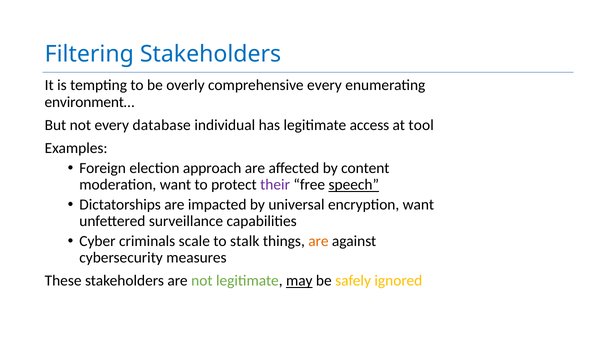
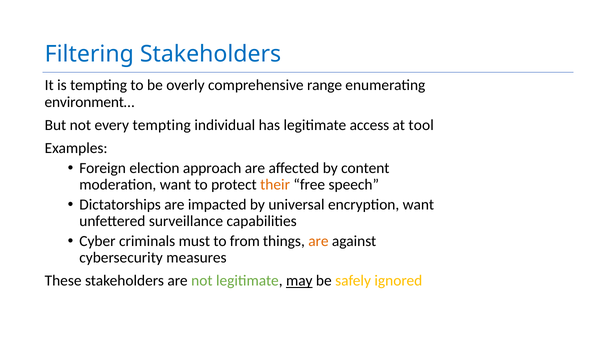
comprehensive every: every -> range
every database: database -> tempting
their colour: purple -> orange
speech underline: present -> none
scale: scale -> must
stalk: stalk -> from
